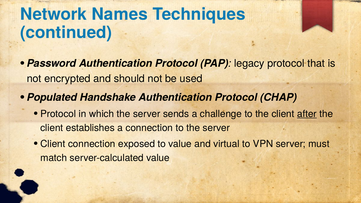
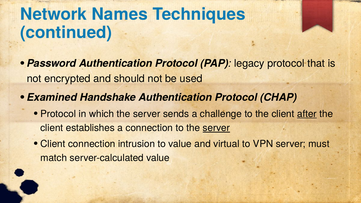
Populated: Populated -> Examined
server at (216, 128) underline: none -> present
exposed: exposed -> intrusion
